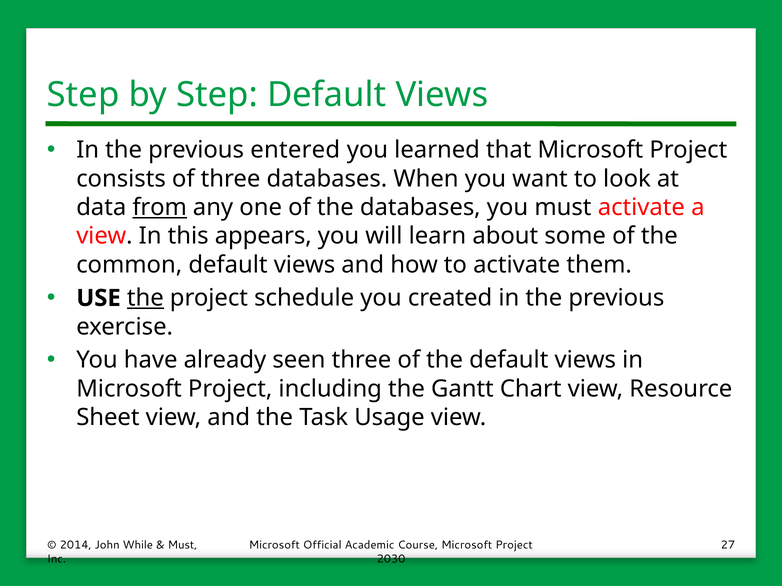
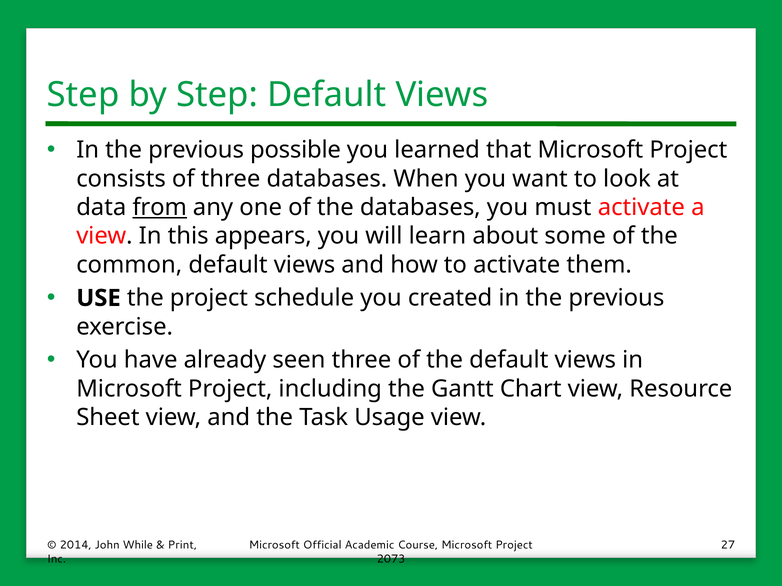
entered: entered -> possible
the at (145, 298) underline: present -> none
Must at (183, 546): Must -> Print
2030: 2030 -> 2073
